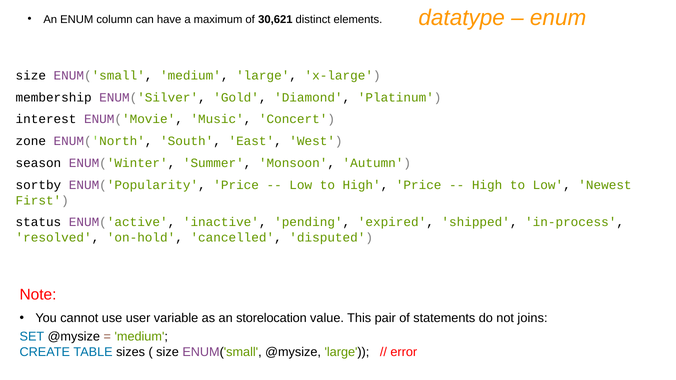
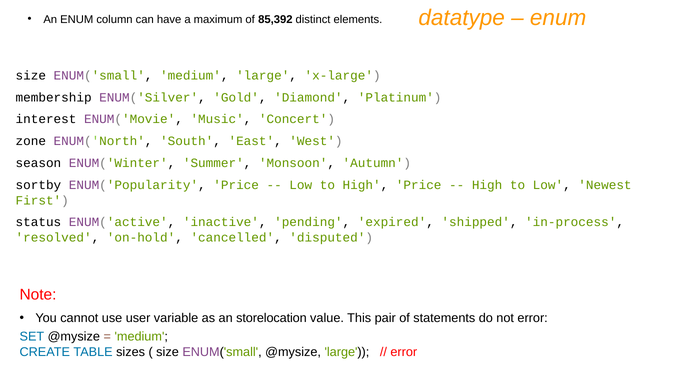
30,621: 30,621 -> 85,392
not joins: joins -> error
